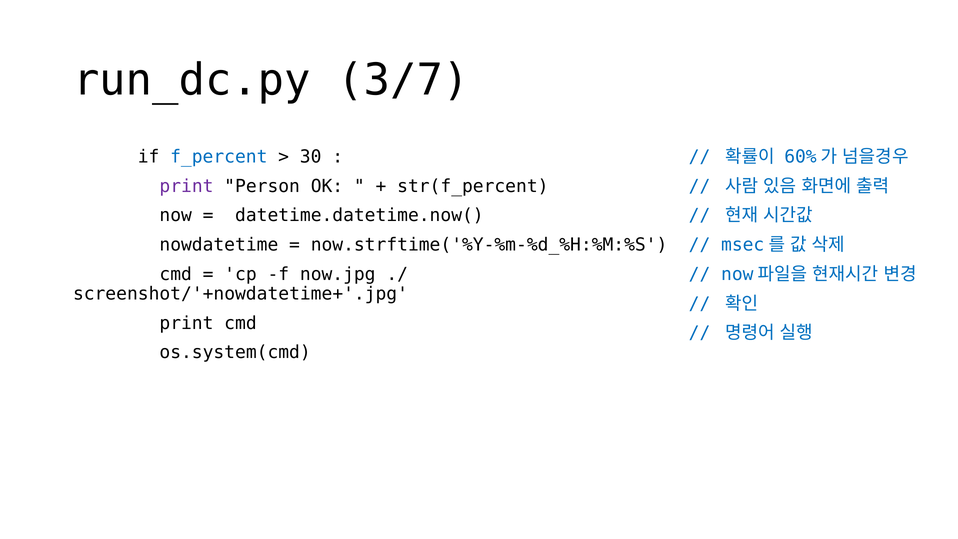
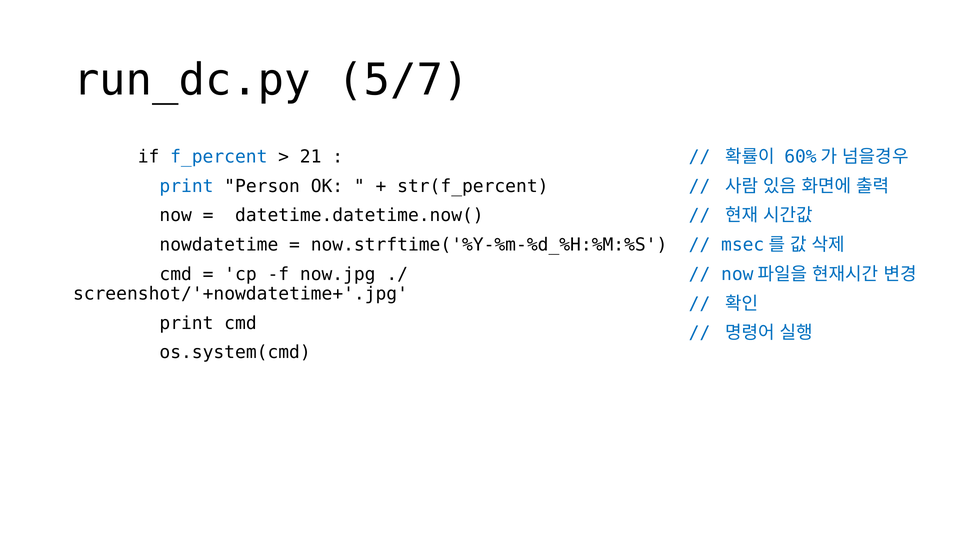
3/7: 3/7 -> 5/7
30: 30 -> 21
print at (186, 186) colour: purple -> blue
